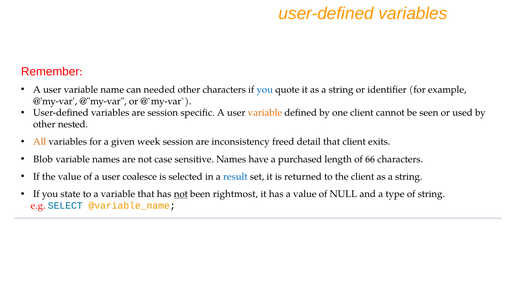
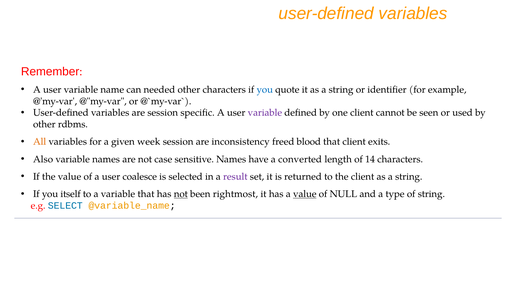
variable at (265, 113) colour: orange -> purple
nested: nested -> rdbms
detail: detail -> blood
Blob: Blob -> Also
purchased: purchased -> converted
66: 66 -> 14
result colour: blue -> purple
state: state -> itself
value at (305, 194) underline: none -> present
